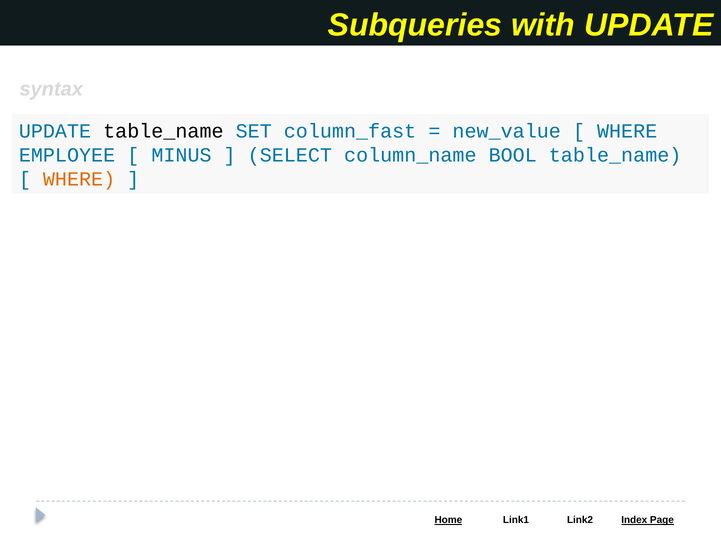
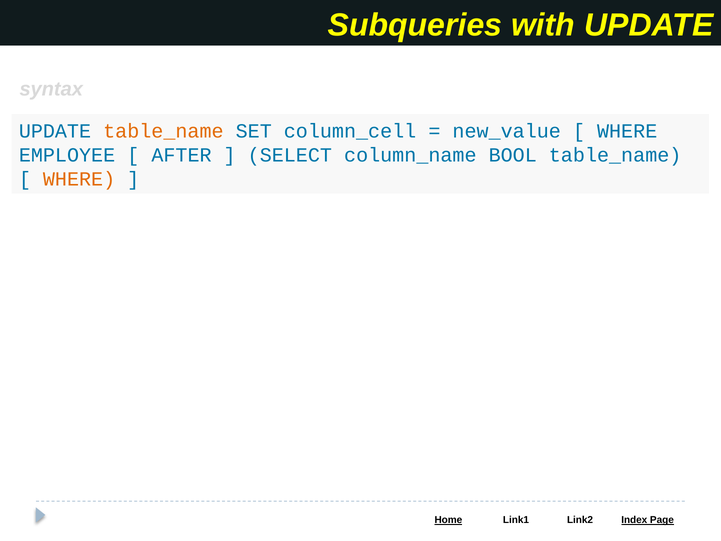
table_name at (163, 131) colour: black -> orange
column_fast: column_fast -> column_cell
MINUS: MINUS -> AFTER
